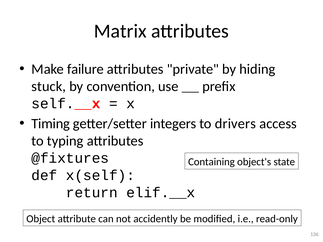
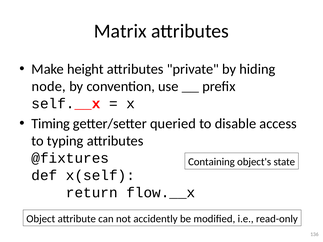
failure: failure -> height
stuck: stuck -> node
integers: integers -> queried
drivers: drivers -> disable
elif.__x: elif.__x -> flow.__x
